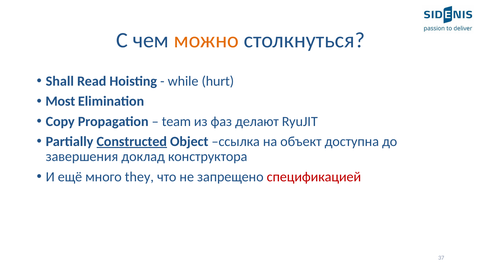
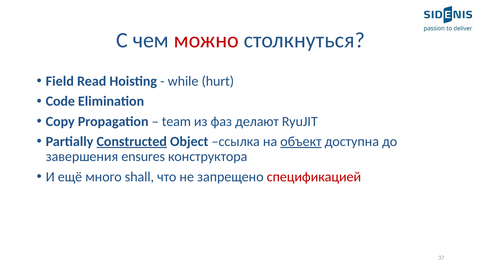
можно colour: orange -> red
Shall: Shall -> Field
Most: Most -> Code
объект underline: none -> present
доклад: доклад -> ensures
they: they -> shall
